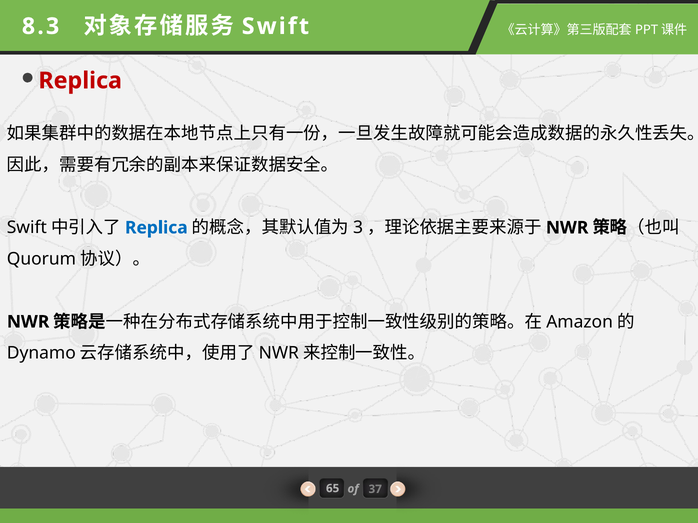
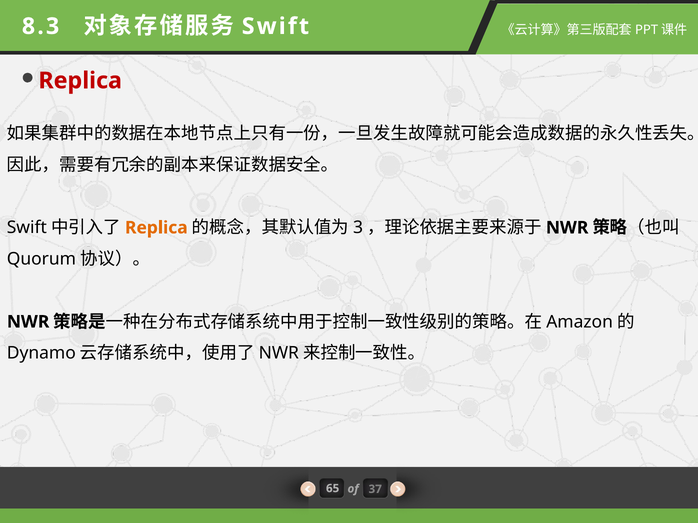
Replica at (156, 228) colour: blue -> orange
